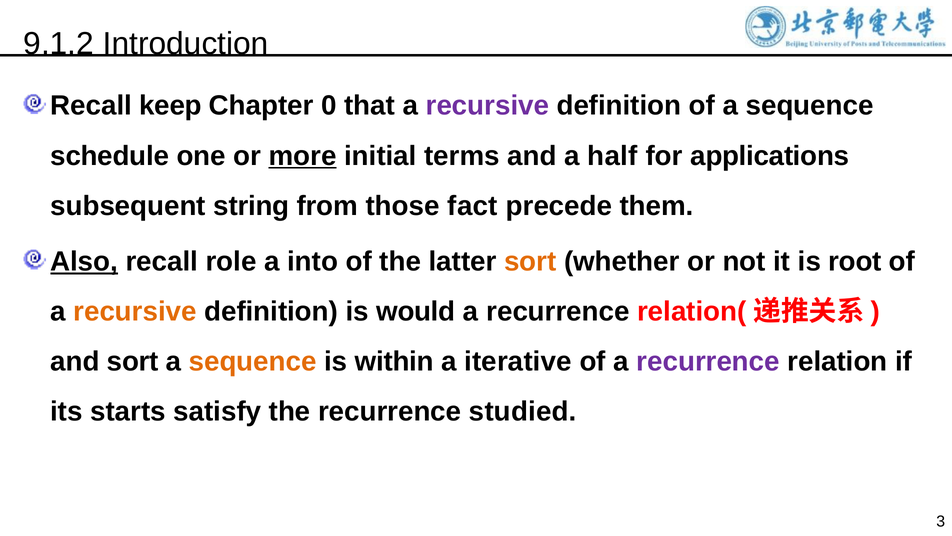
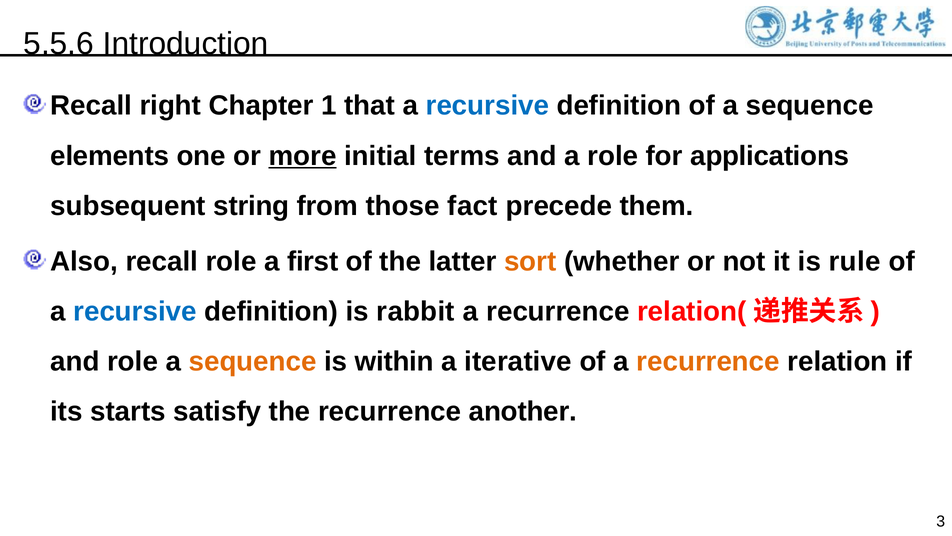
9.1.2: 9.1.2 -> 5.5.6
keep: keep -> right
0: 0 -> 1
recursive at (487, 106) colour: purple -> blue
schedule: schedule -> elements
a half: half -> role
Also underline: present -> none
into: into -> first
root: root -> rule
recursive at (135, 311) colour: orange -> blue
would: would -> rabbit
and sort: sort -> role
recurrence at (708, 361) colour: purple -> orange
studied: studied -> another
